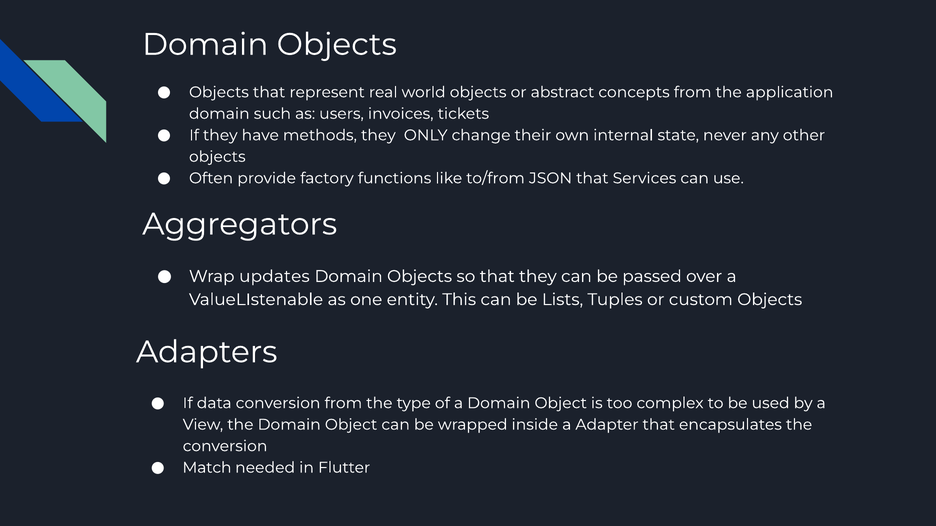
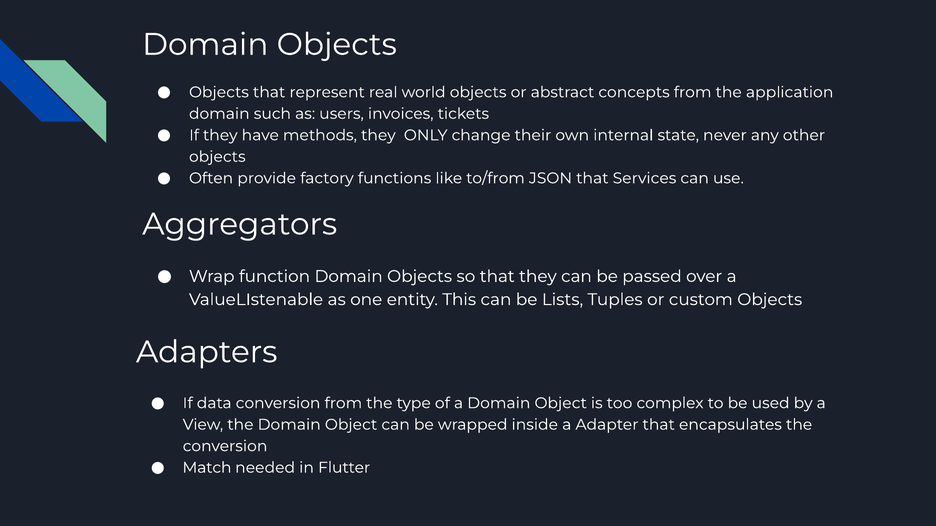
updates: updates -> function
